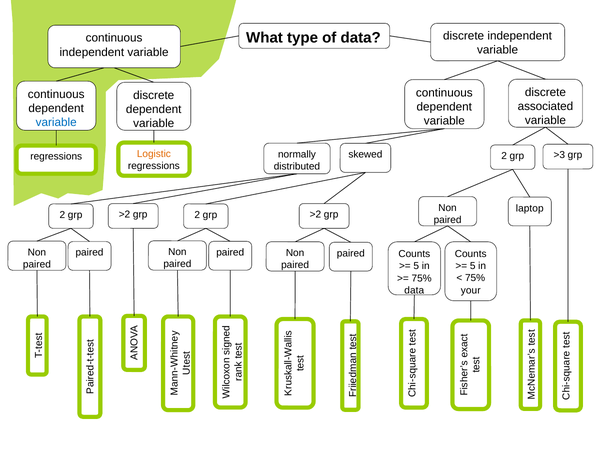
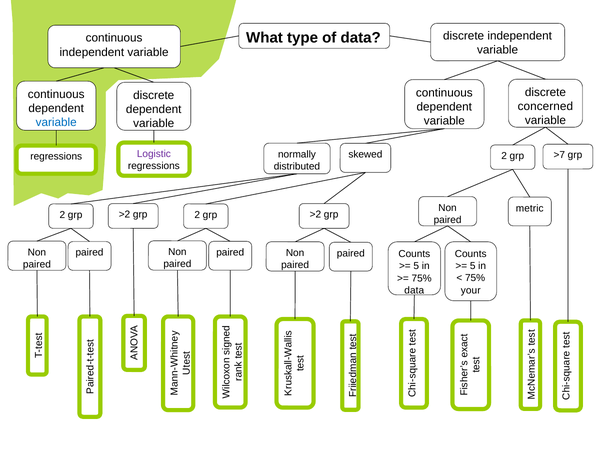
associated: associated -> concerned
>3: >3 -> >7
Logistic colour: orange -> purple
laptop: laptop -> metric
